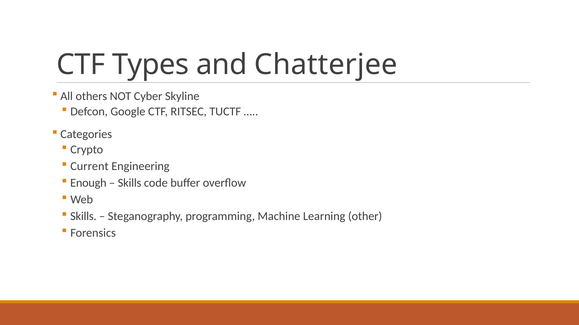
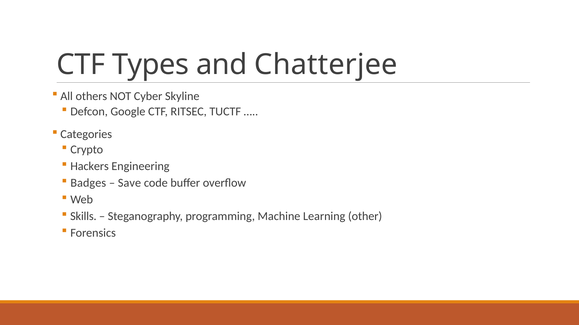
Current: Current -> Hackers
Enough: Enough -> Badges
Skills at (130, 183): Skills -> Save
